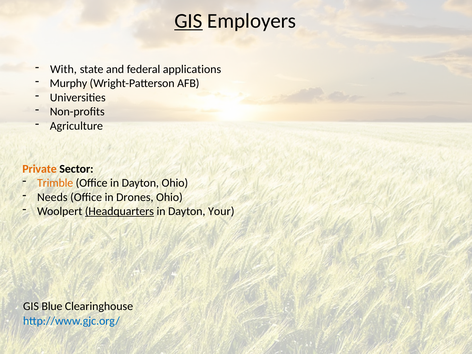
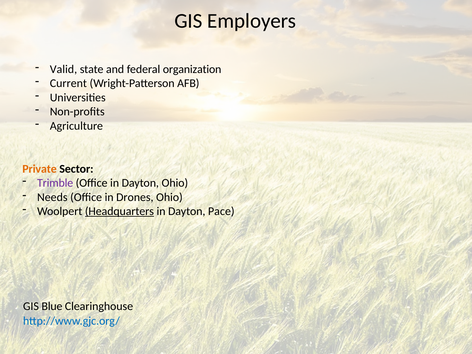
GIS at (188, 21) underline: present -> none
With: With -> Valid
applications: applications -> organization
Murphy: Murphy -> Current
Trimble colour: orange -> purple
Your: Your -> Pace
